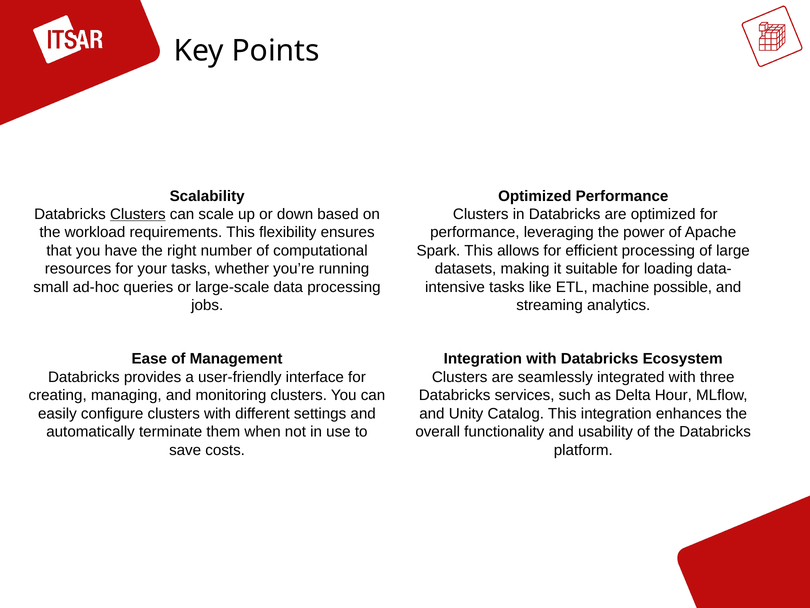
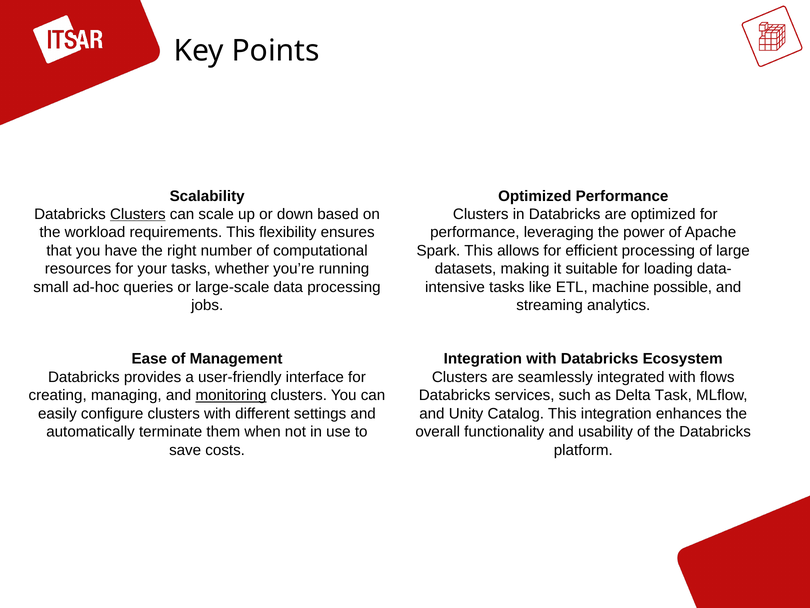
three: three -> flows
monitoring underline: none -> present
Hour: Hour -> Task
